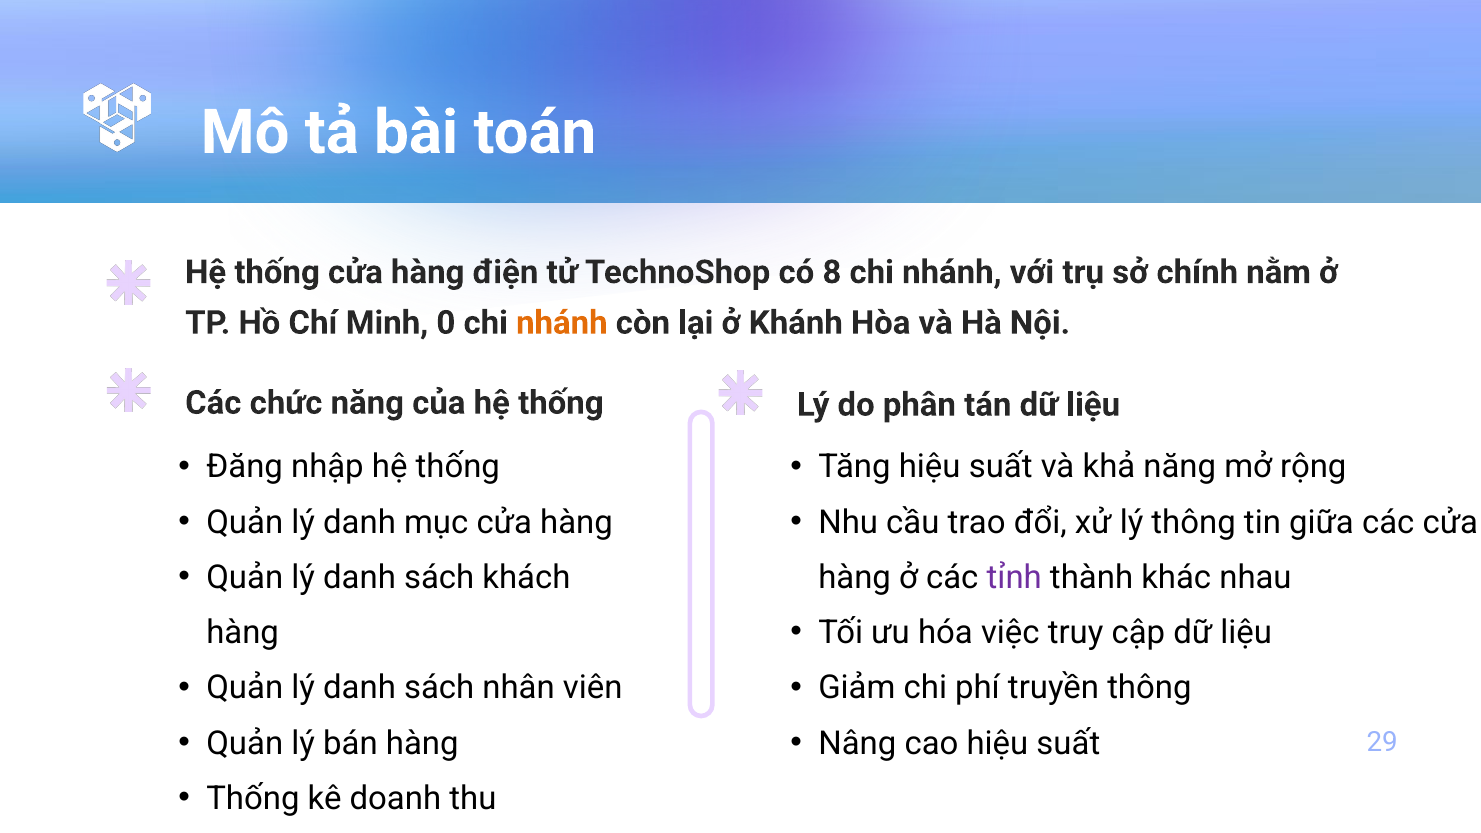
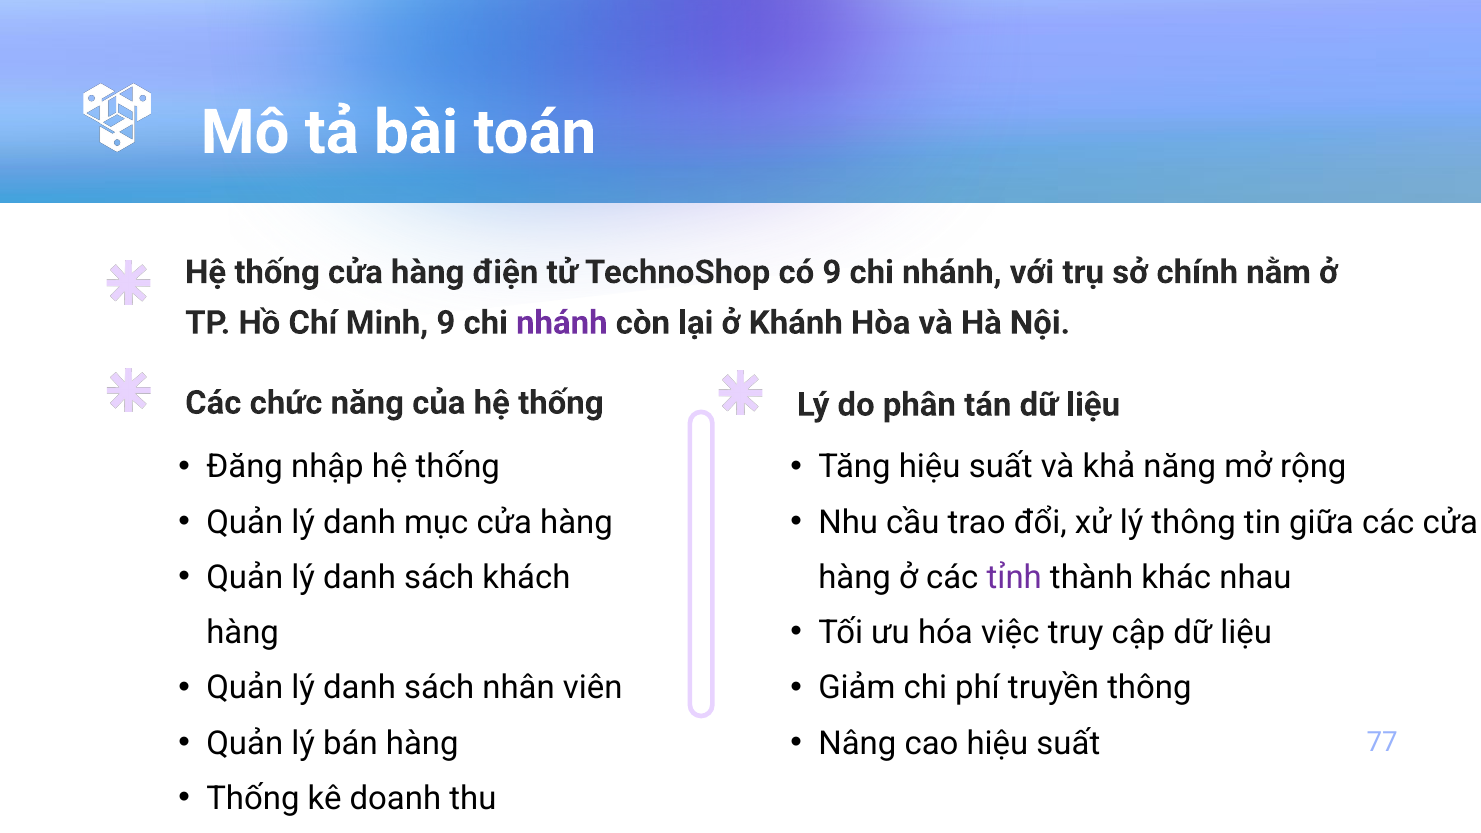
có 8: 8 -> 9
Minh 0: 0 -> 9
nhánh at (562, 323) colour: orange -> purple
29: 29 -> 77
